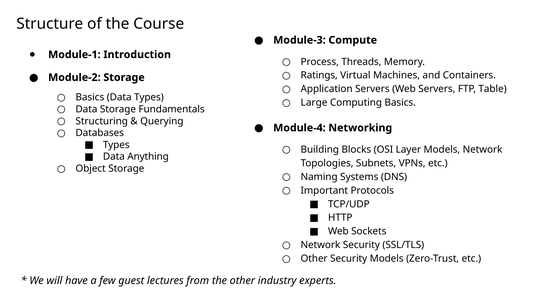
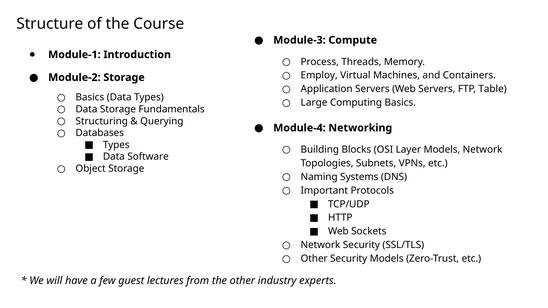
Ratings: Ratings -> Employ
Anything: Anything -> Software
